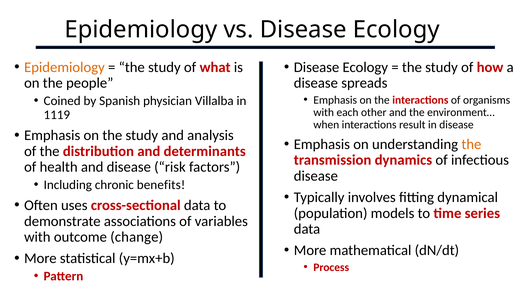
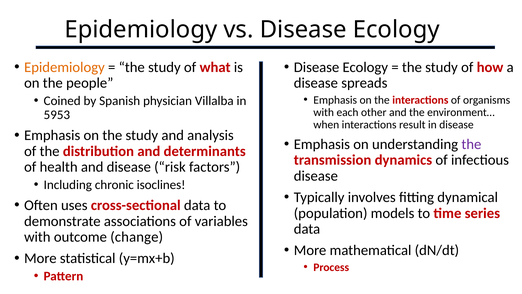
1119: 1119 -> 5953
the at (471, 144) colour: orange -> purple
benefits: benefits -> isoclines
